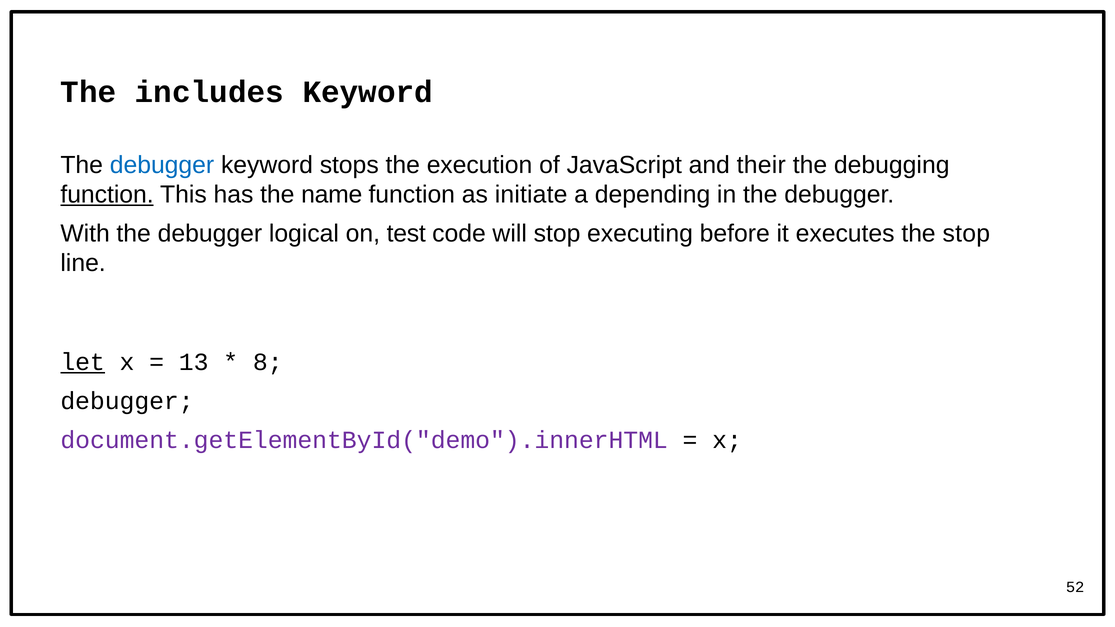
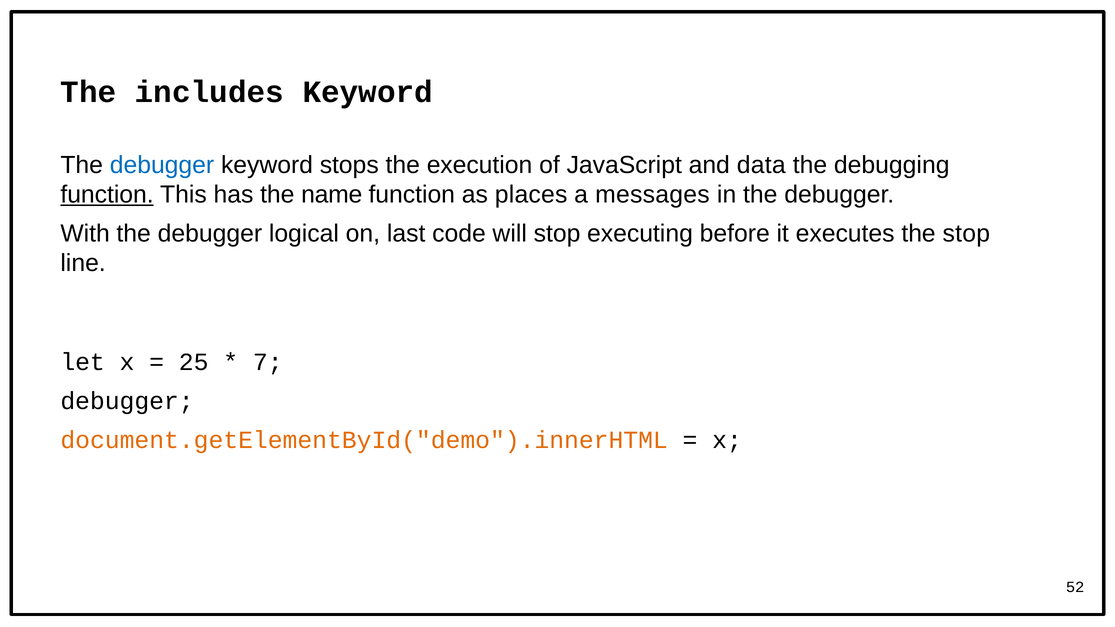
their: their -> data
initiate: initiate -> places
depending: depending -> messages
test: test -> last
let underline: present -> none
13: 13 -> 25
8: 8 -> 7
document.getElementById("demo").innerHTML colour: purple -> orange
